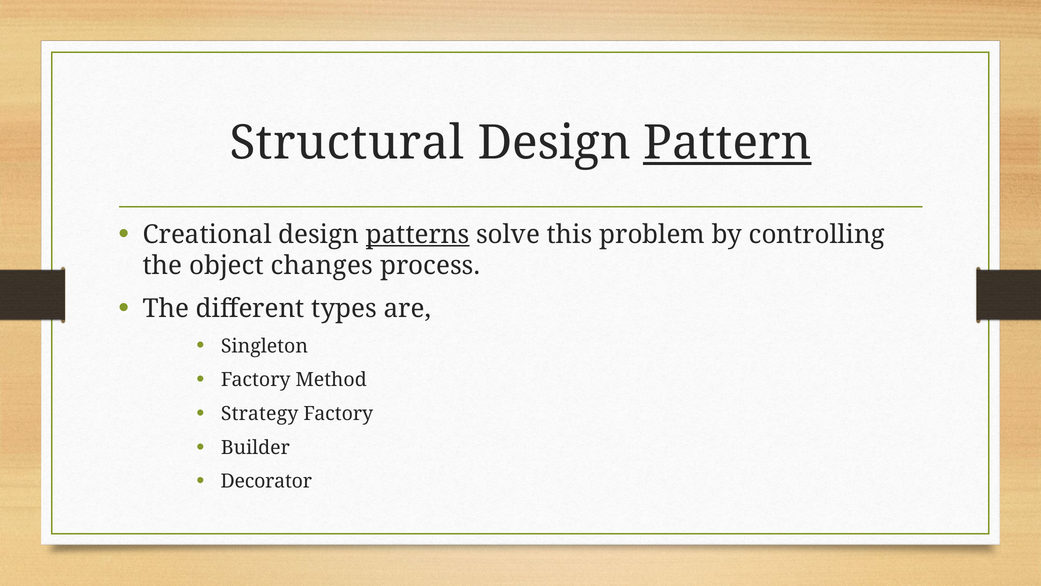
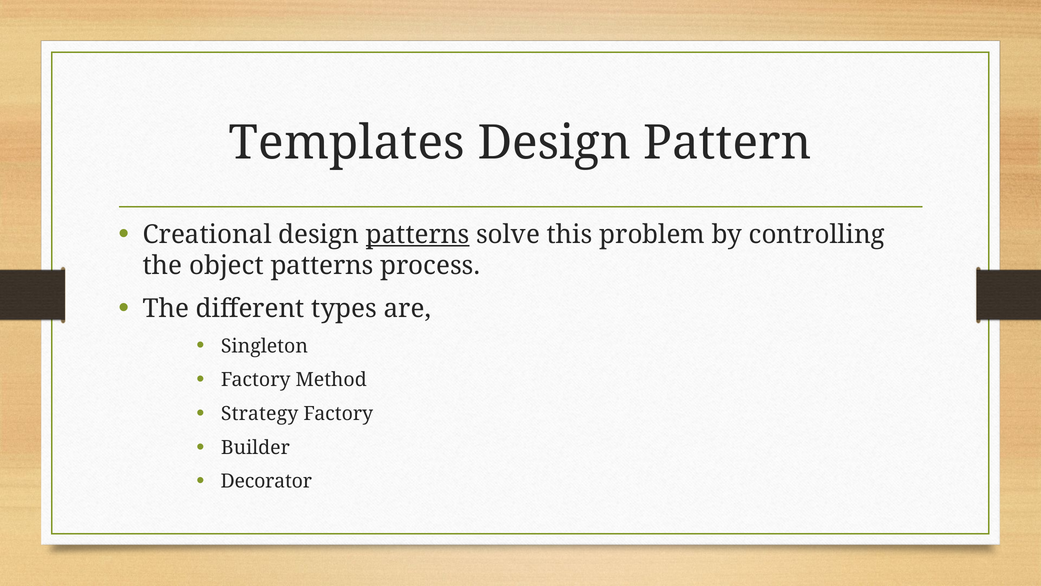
Structural: Structural -> Templates
Pattern underline: present -> none
object changes: changes -> patterns
